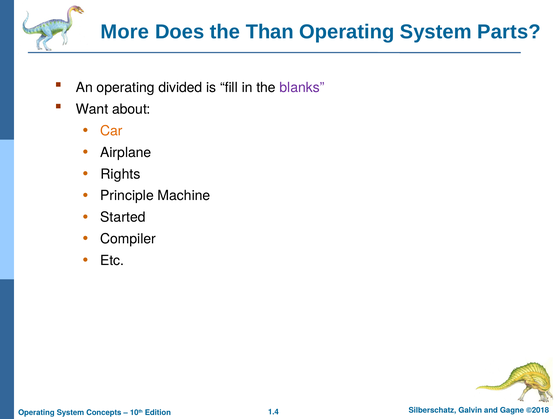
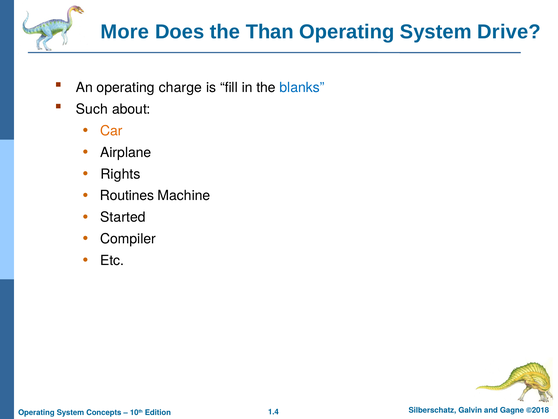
Parts: Parts -> Drive
divided: divided -> charge
blanks colour: purple -> blue
Want: Want -> Such
Principle: Principle -> Routines
